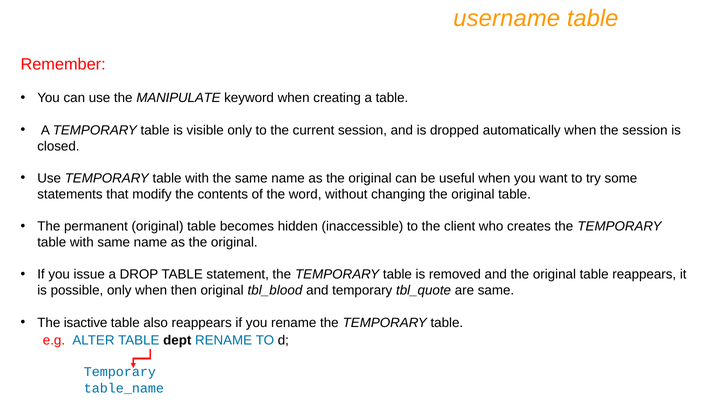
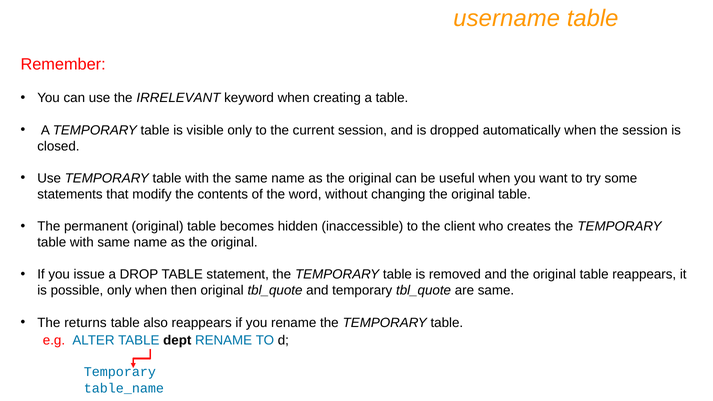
MANIPULATE: MANIPULATE -> IRRELEVANT
original tbl_blood: tbl_blood -> tbl_quote
isactive: isactive -> returns
